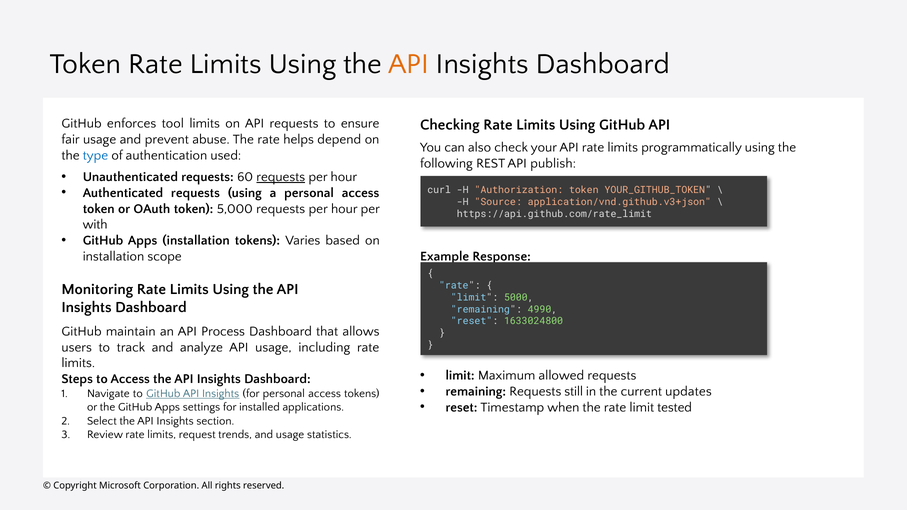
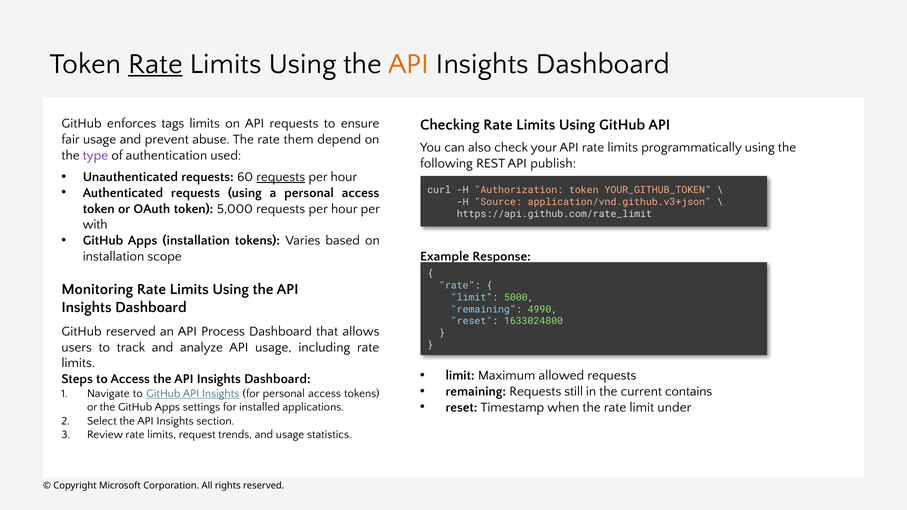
Rate at (155, 64) underline: none -> present
tool: tool -> tags
helps: helps -> them
type colour: blue -> purple
GitHub maintain: maintain -> reserved
updates: updates -> contains
tested: tested -> under
